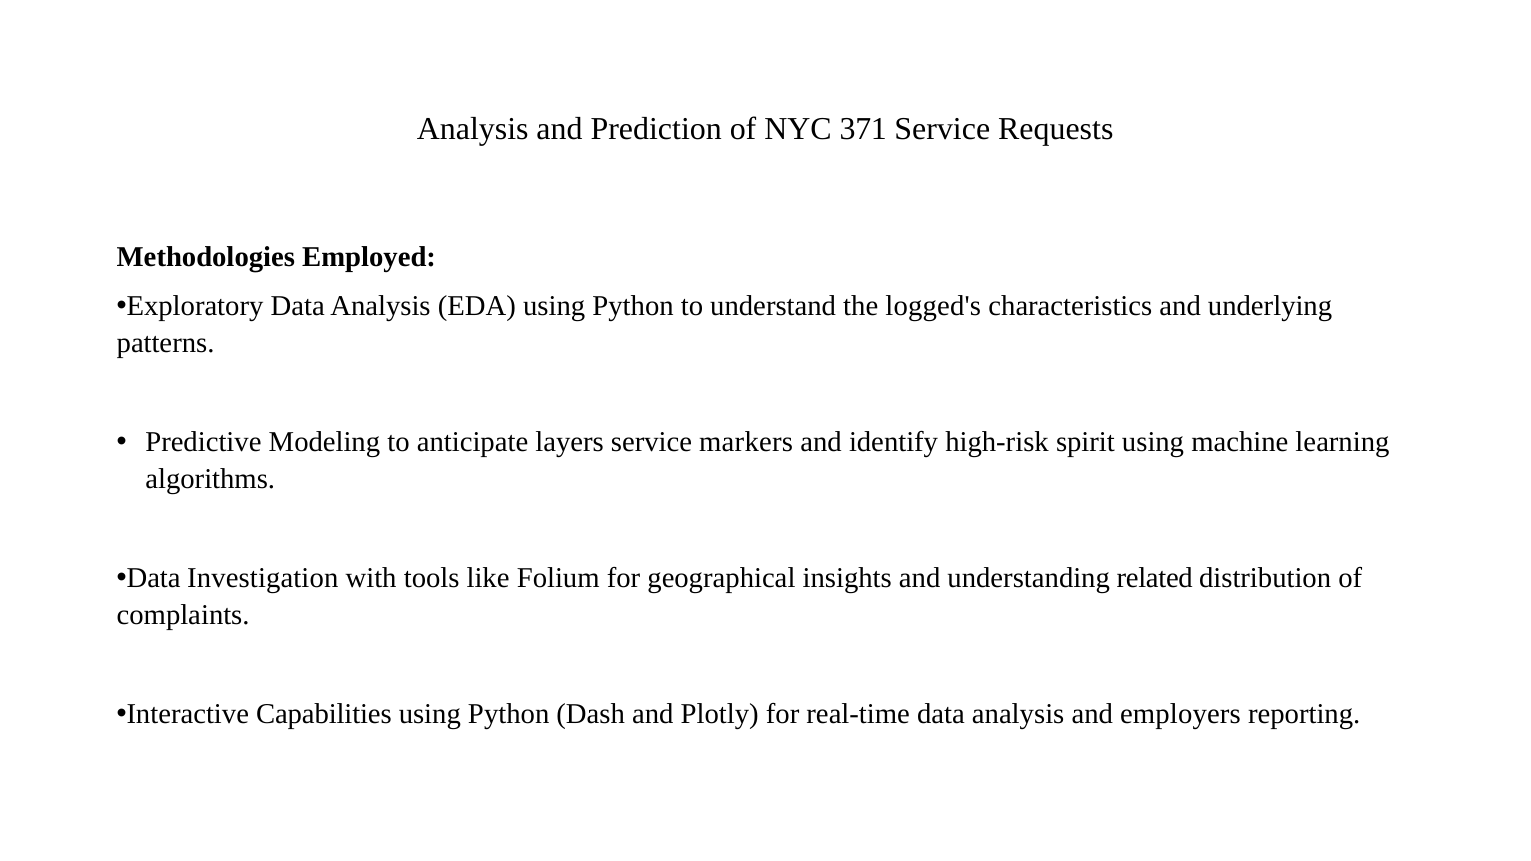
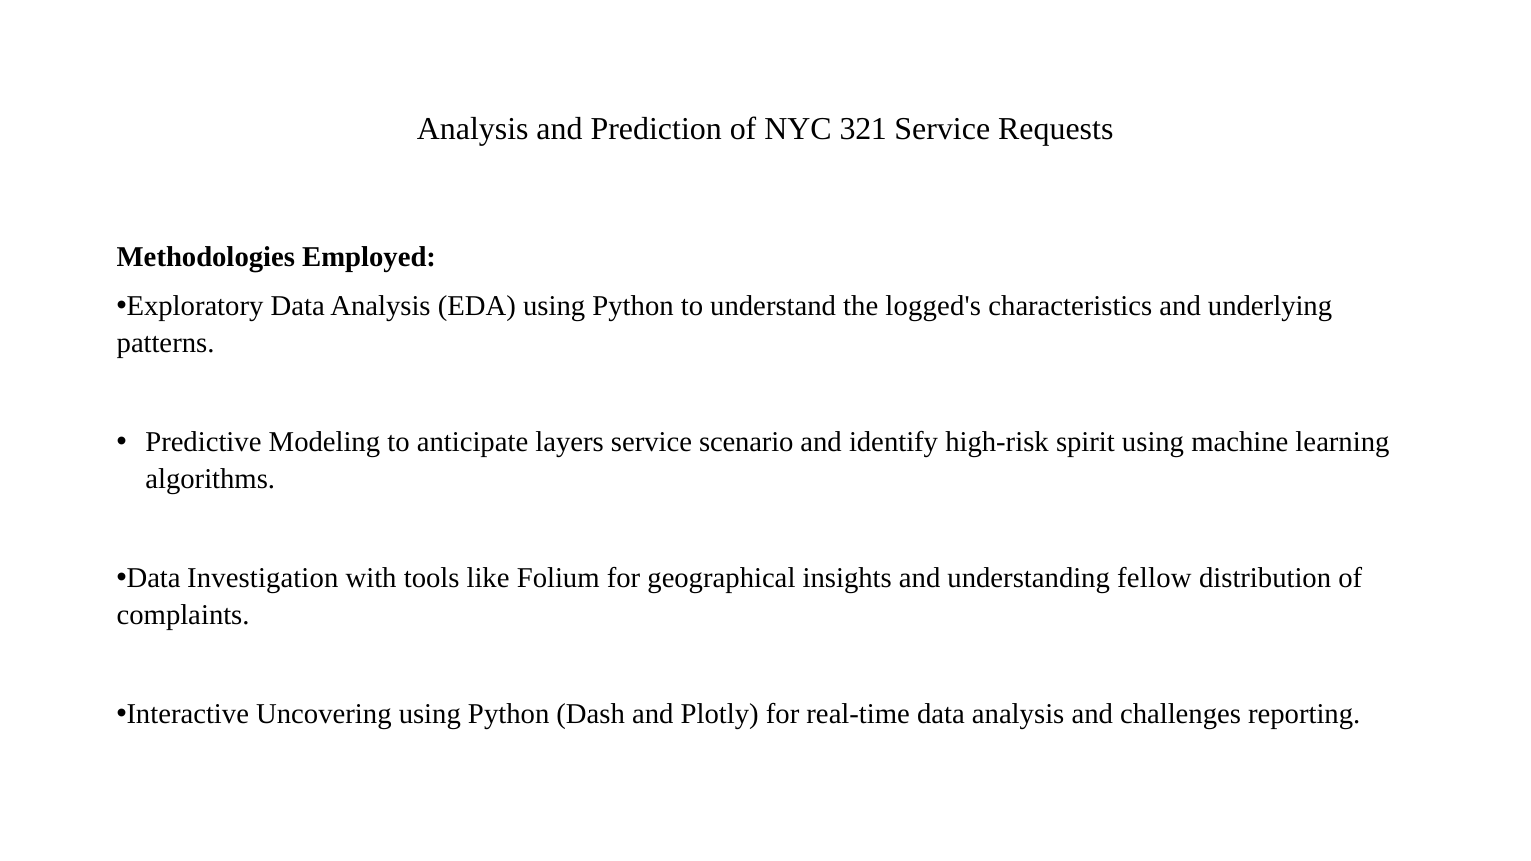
371: 371 -> 321
markers: markers -> scenario
related: related -> fellow
Capabilities: Capabilities -> Uncovering
employers: employers -> challenges
